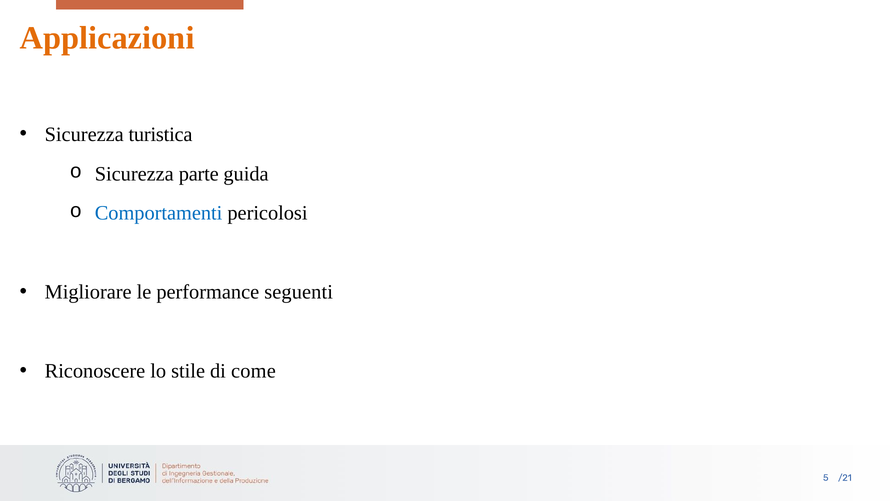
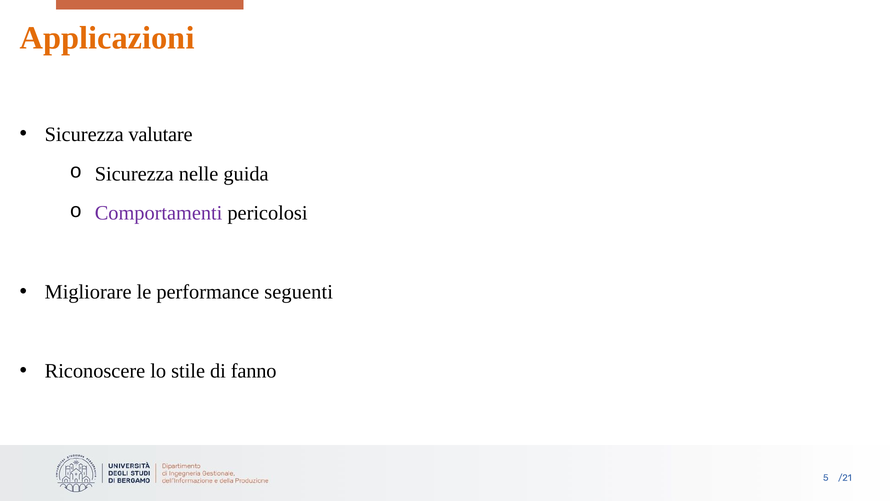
turistica: turistica -> valutare
parte: parte -> nelle
Comportamenti colour: blue -> purple
come: come -> fanno
